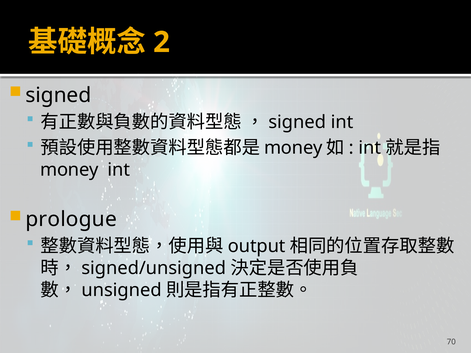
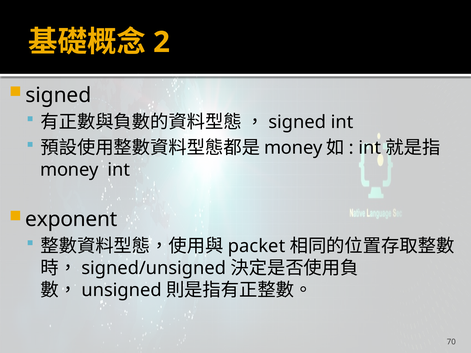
prologue: prologue -> exponent
output: output -> packet
